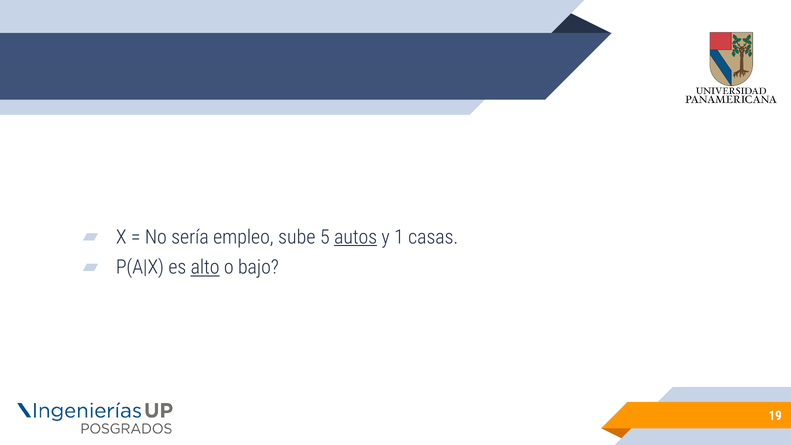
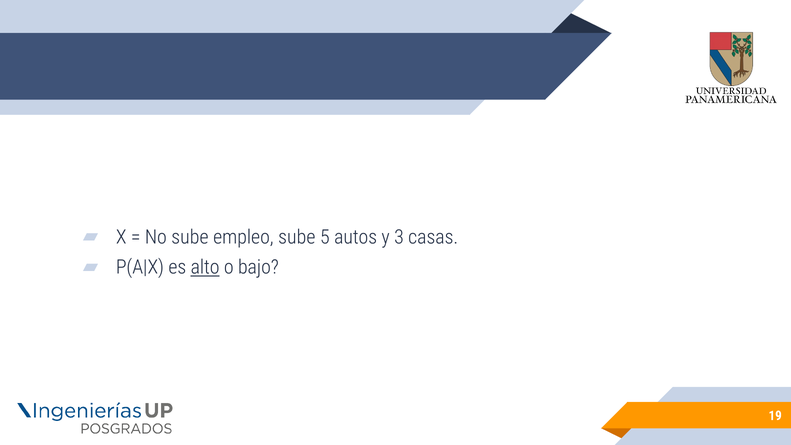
No sería: sería -> sube
autos underline: present -> none
1: 1 -> 3
